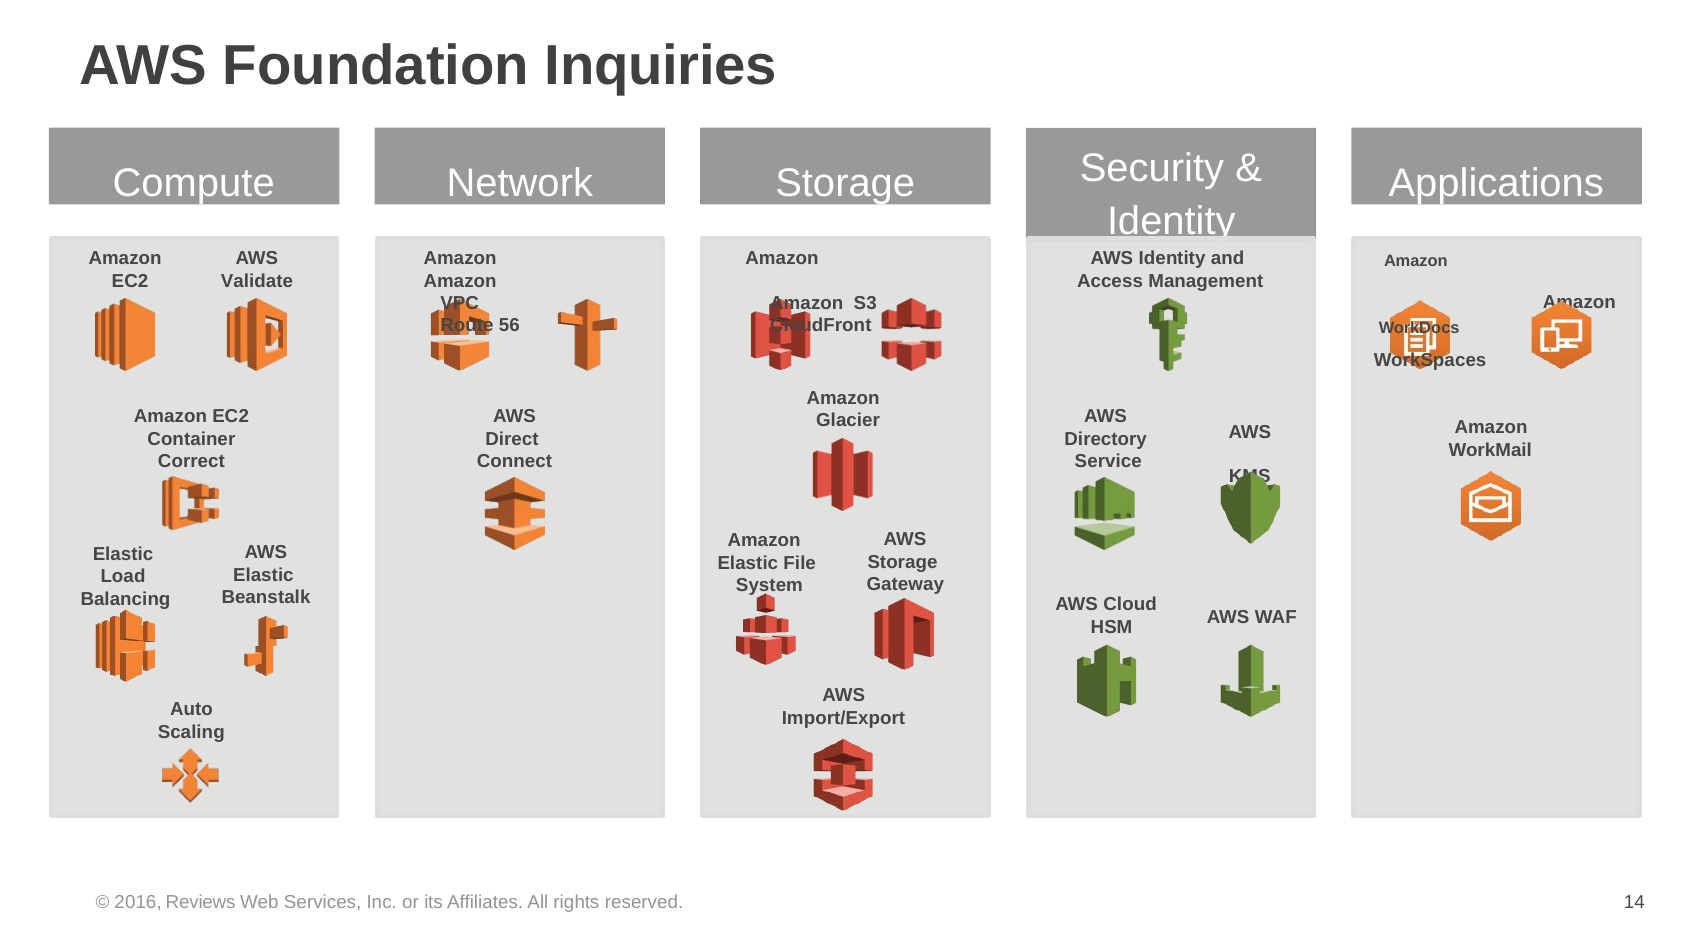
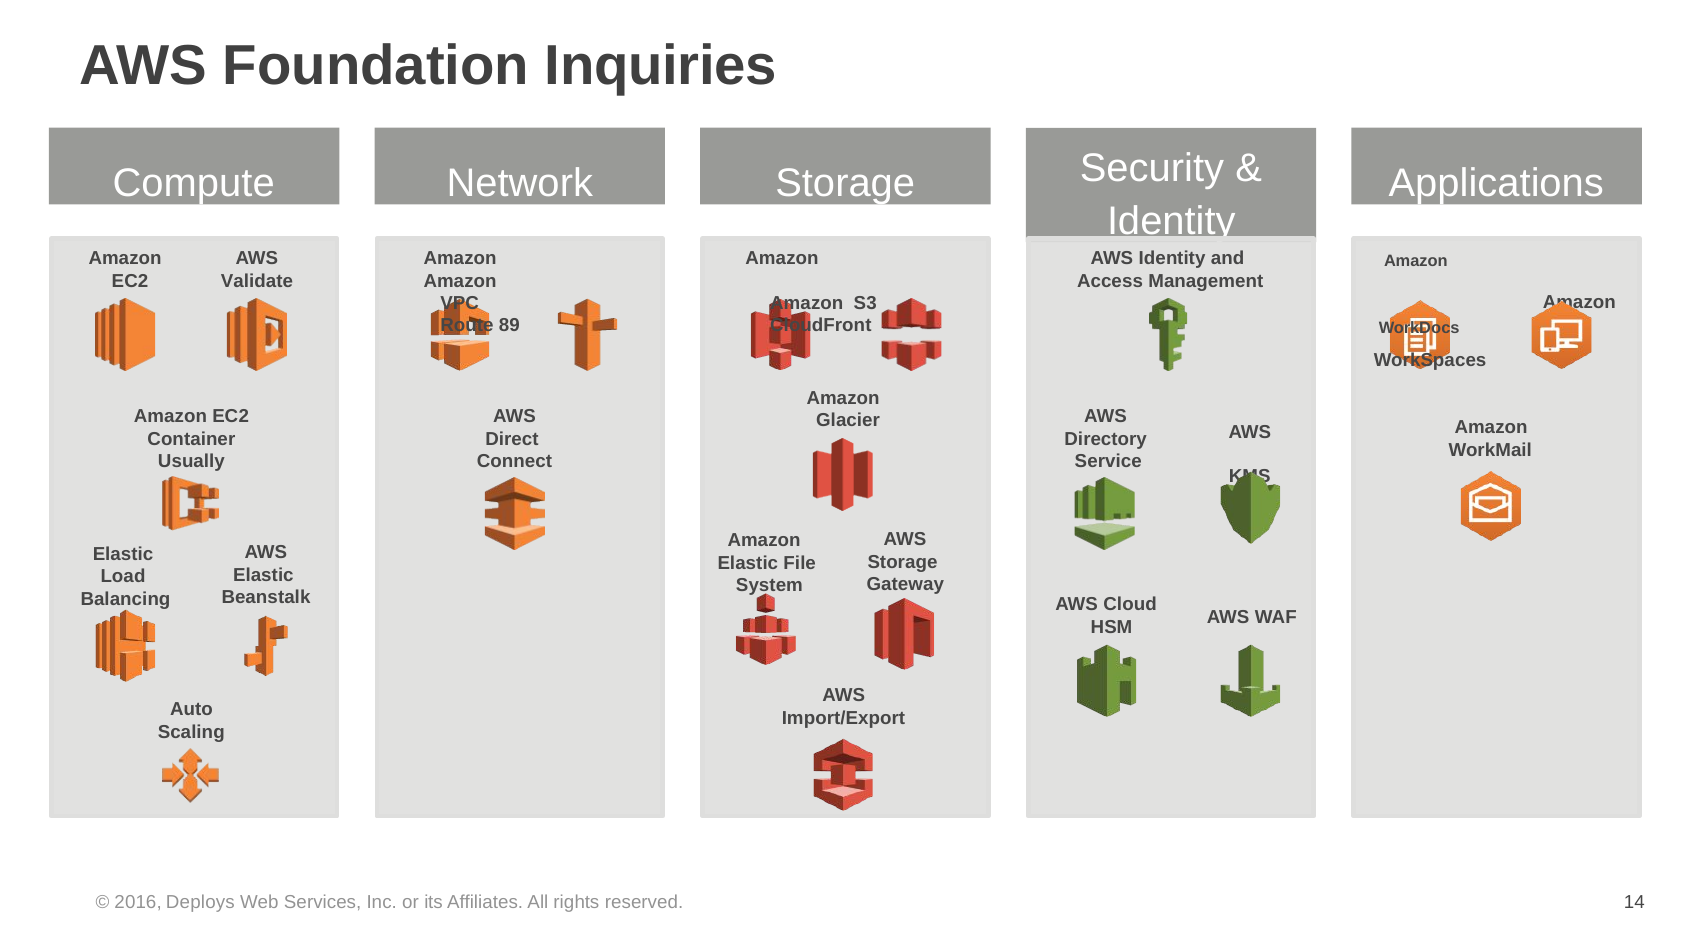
56: 56 -> 89
Correct: Correct -> Usually
Reviews: Reviews -> Deploys
